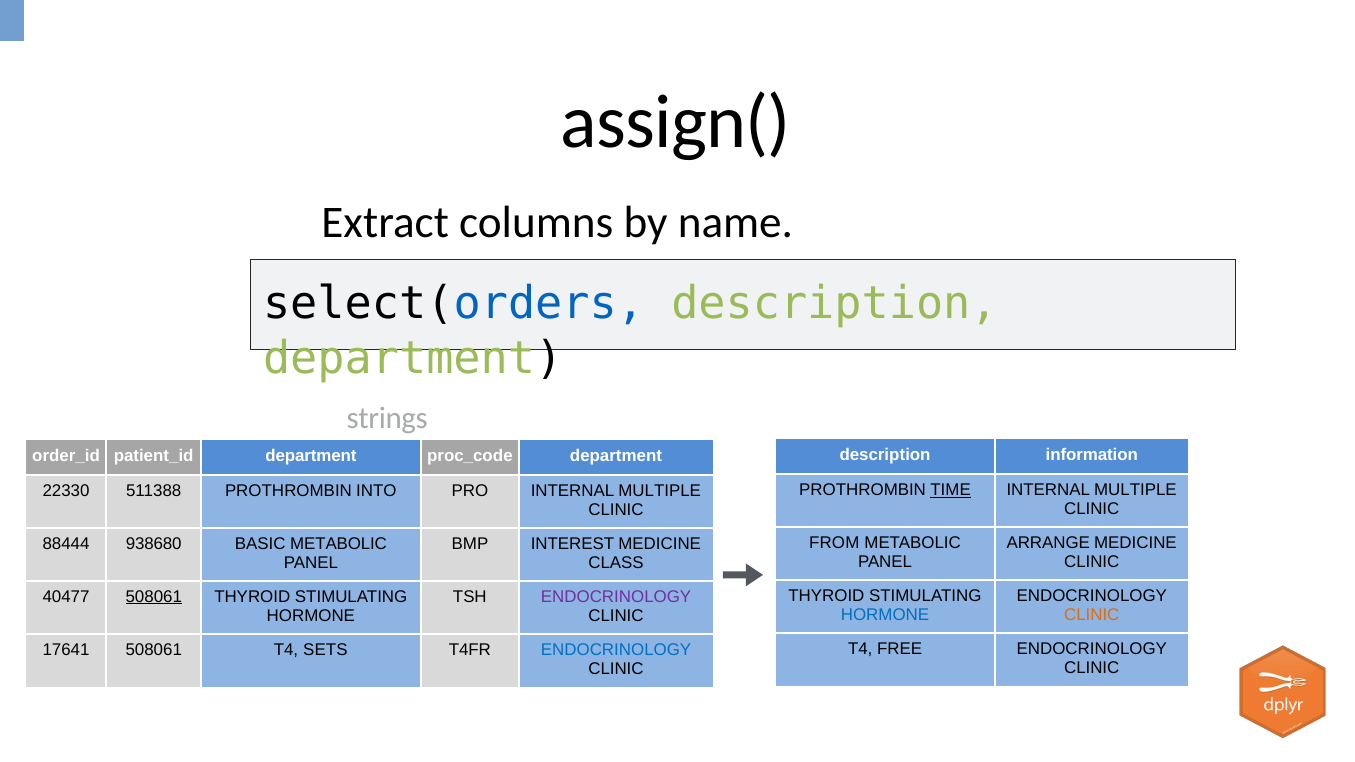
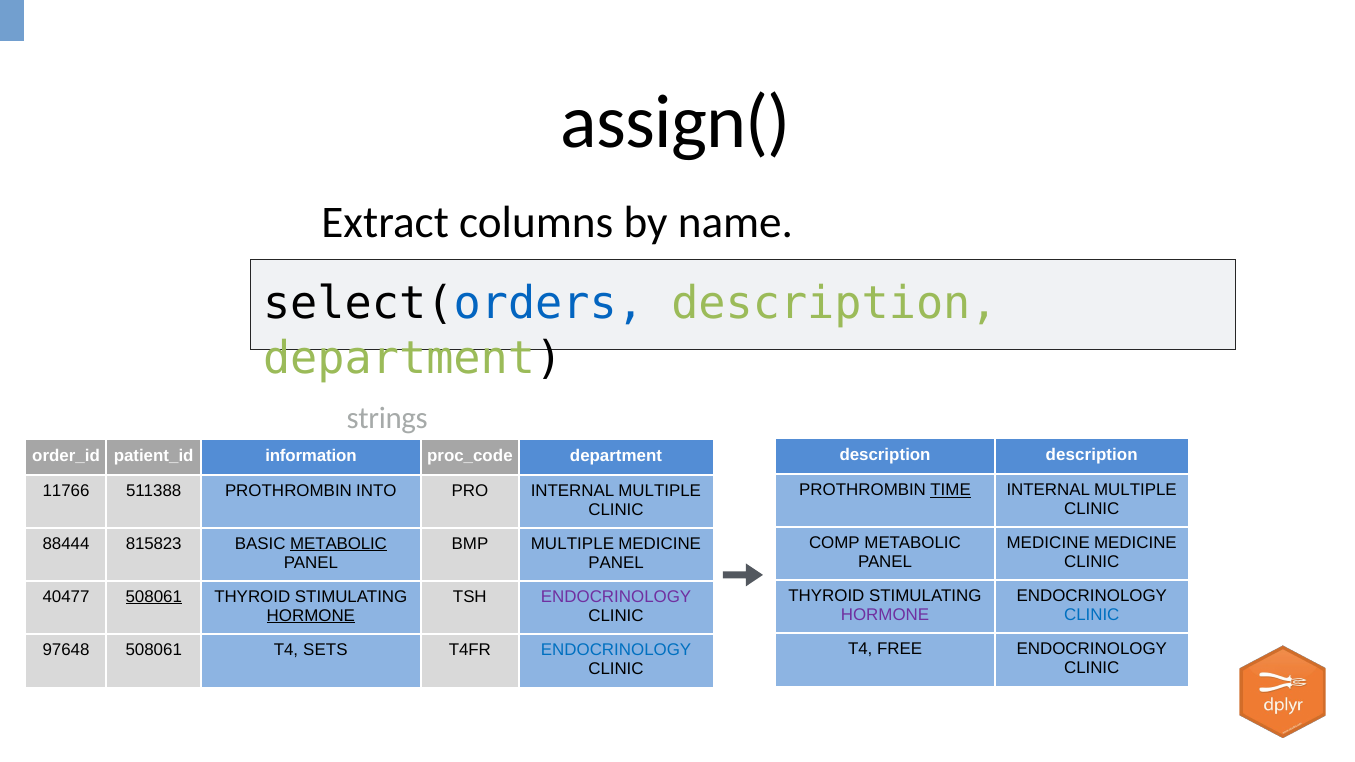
description information: information -> description
department at (311, 456): department -> information
22330: 22330 -> 11766
FROM: FROM -> COMP
ARRANGE at (1048, 543): ARRANGE -> MEDICINE
938680: 938680 -> 815823
METABOLIC at (339, 544) underline: none -> present
BMP INTEREST: INTEREST -> MULTIPLE
CLASS at (616, 563): CLASS -> PANEL
HORMONE at (885, 615) colour: blue -> purple
CLINIC at (1092, 615) colour: orange -> blue
HORMONE at (311, 616) underline: none -> present
17641: 17641 -> 97648
